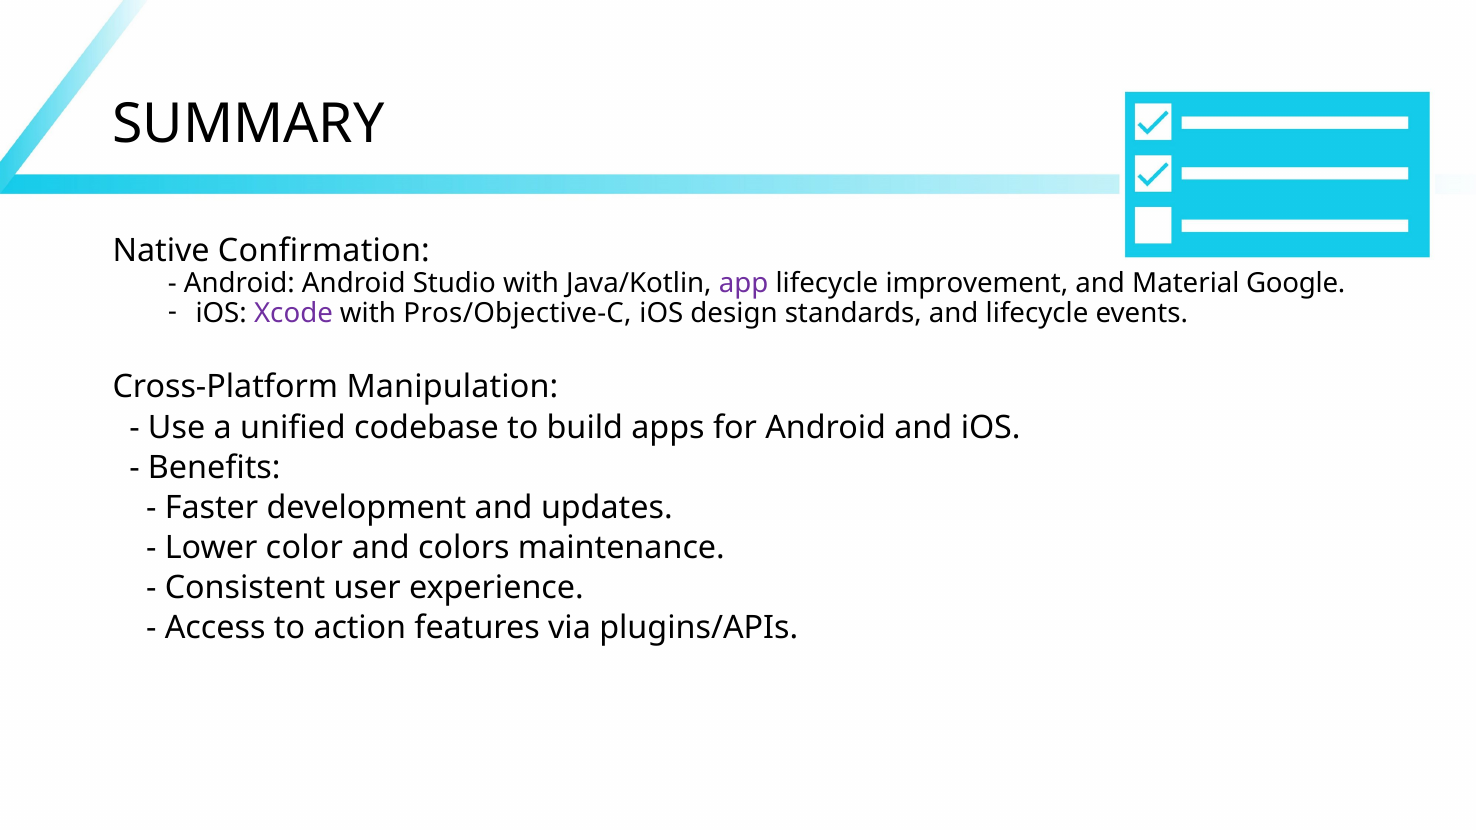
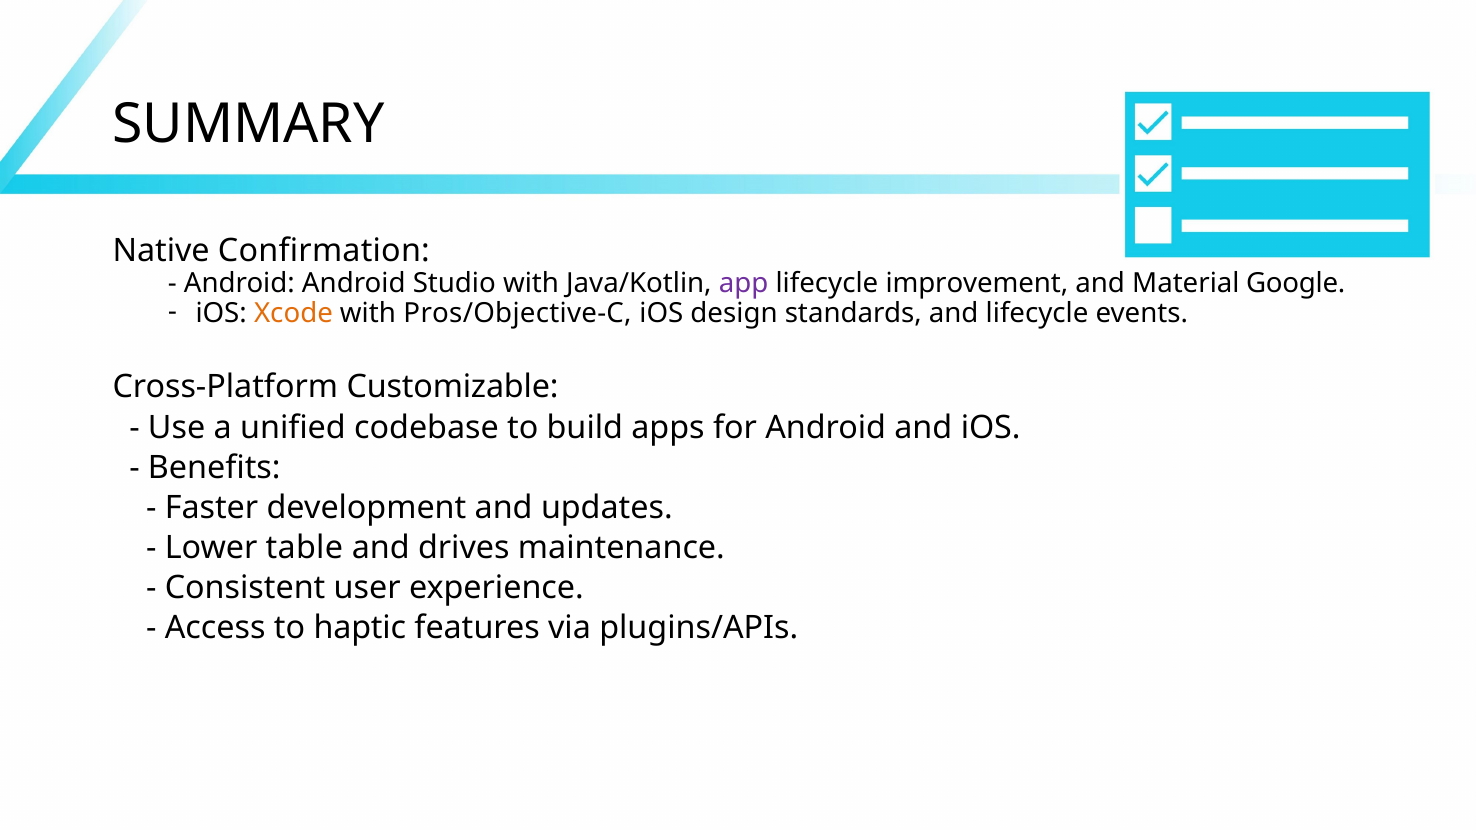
Xcode colour: purple -> orange
Manipulation: Manipulation -> Customizable
color: color -> table
colors: colors -> drives
action: action -> haptic
